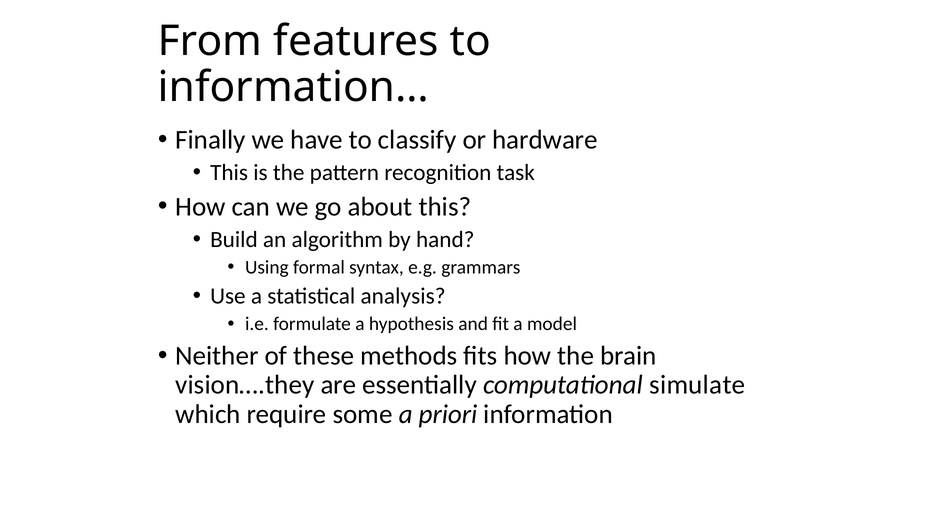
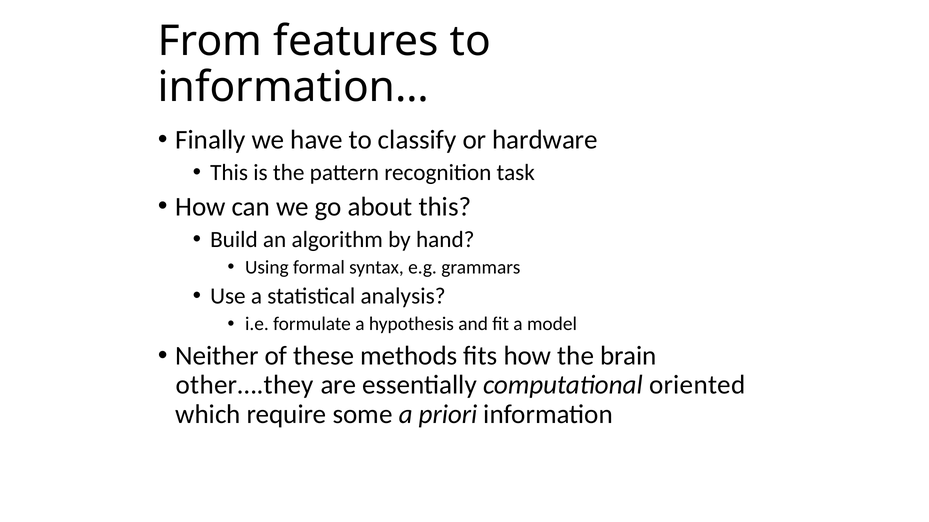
vision….they: vision….they -> other….they
simulate: simulate -> oriented
